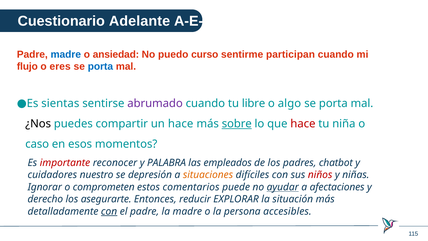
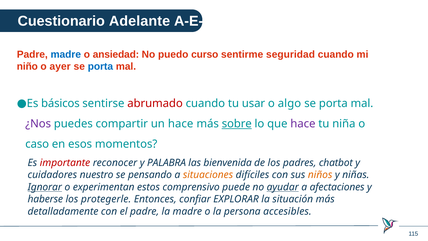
participan: participan -> seguridad
flujo: flujo -> niño
eres: eres -> ayer
sientas: sientas -> básicos
abrumado colour: purple -> red
libre: libre -> usar
¿Nos colour: black -> purple
hace at (303, 124) colour: red -> purple
empleados: empleados -> bienvenida
depresión: depresión -> pensando
niños colour: red -> orange
Ignorar underline: none -> present
comprometen: comprometen -> experimentan
comentarios: comentarios -> comprensivo
derecho: derecho -> haberse
asegurarte: asegurarte -> protegerle
reducir: reducir -> confiar
con at (109, 211) underline: present -> none
